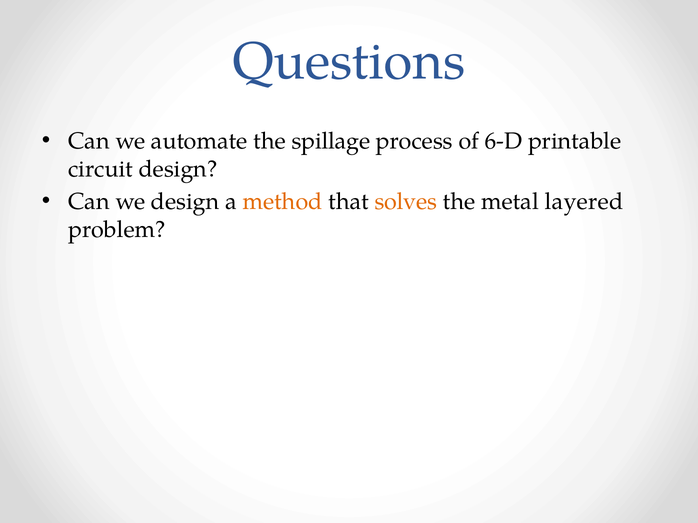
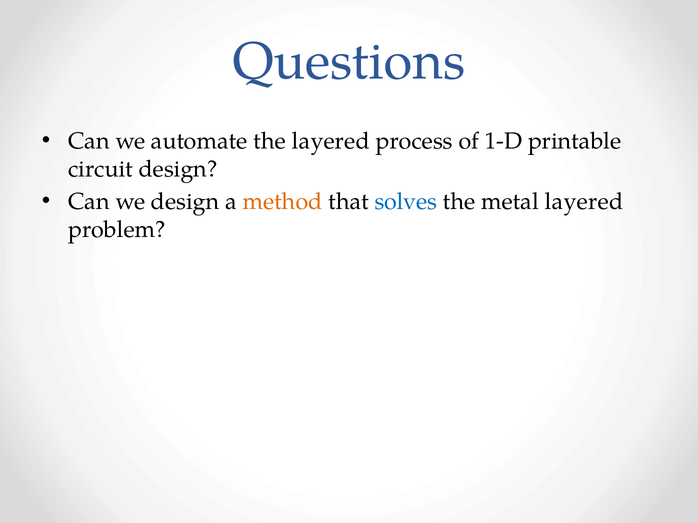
the spillage: spillage -> layered
6-D: 6-D -> 1-D
solves colour: orange -> blue
